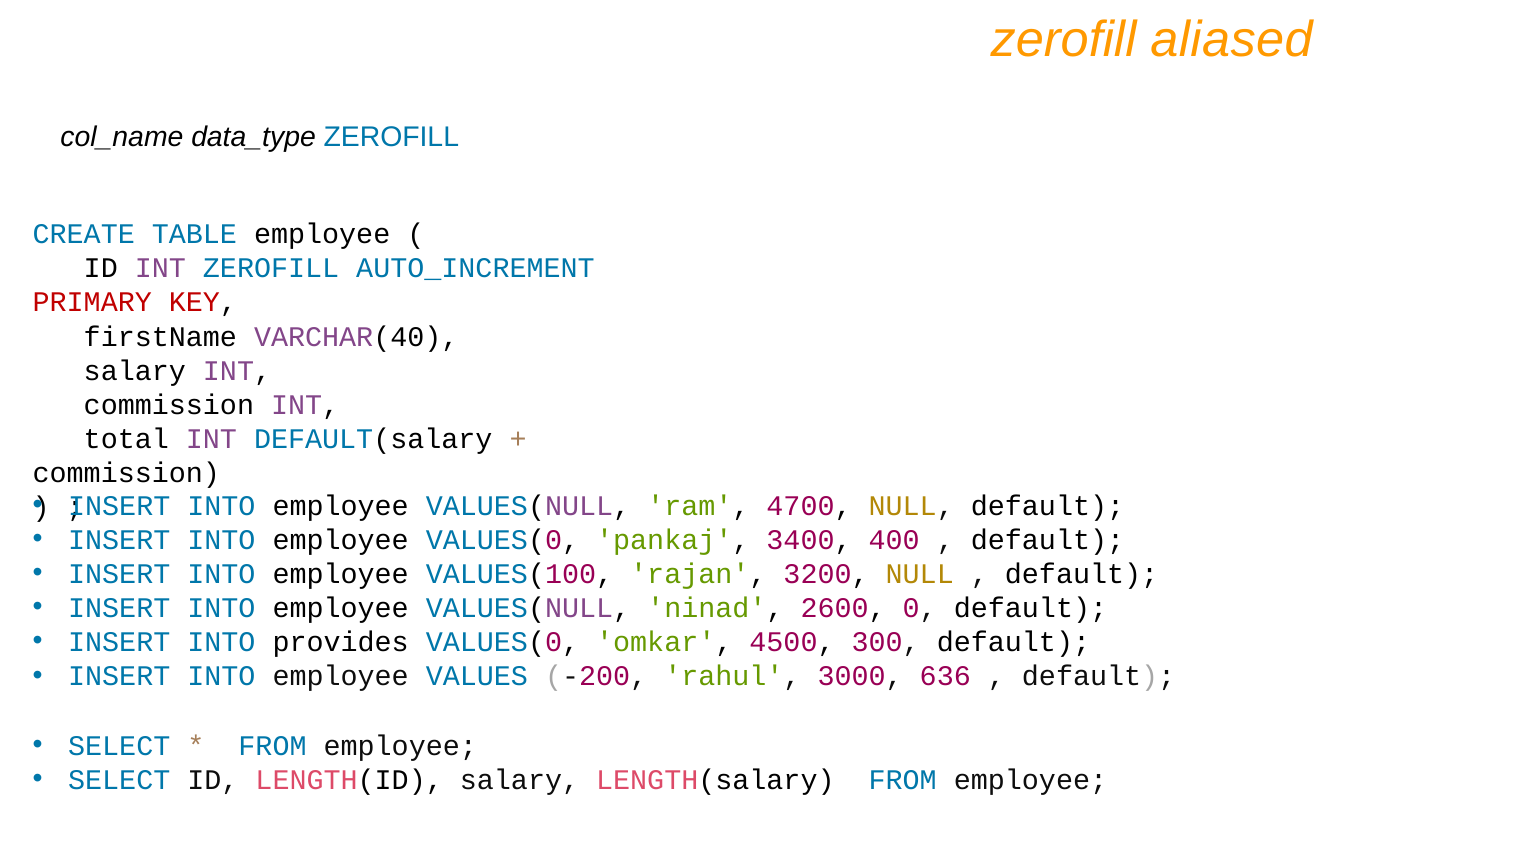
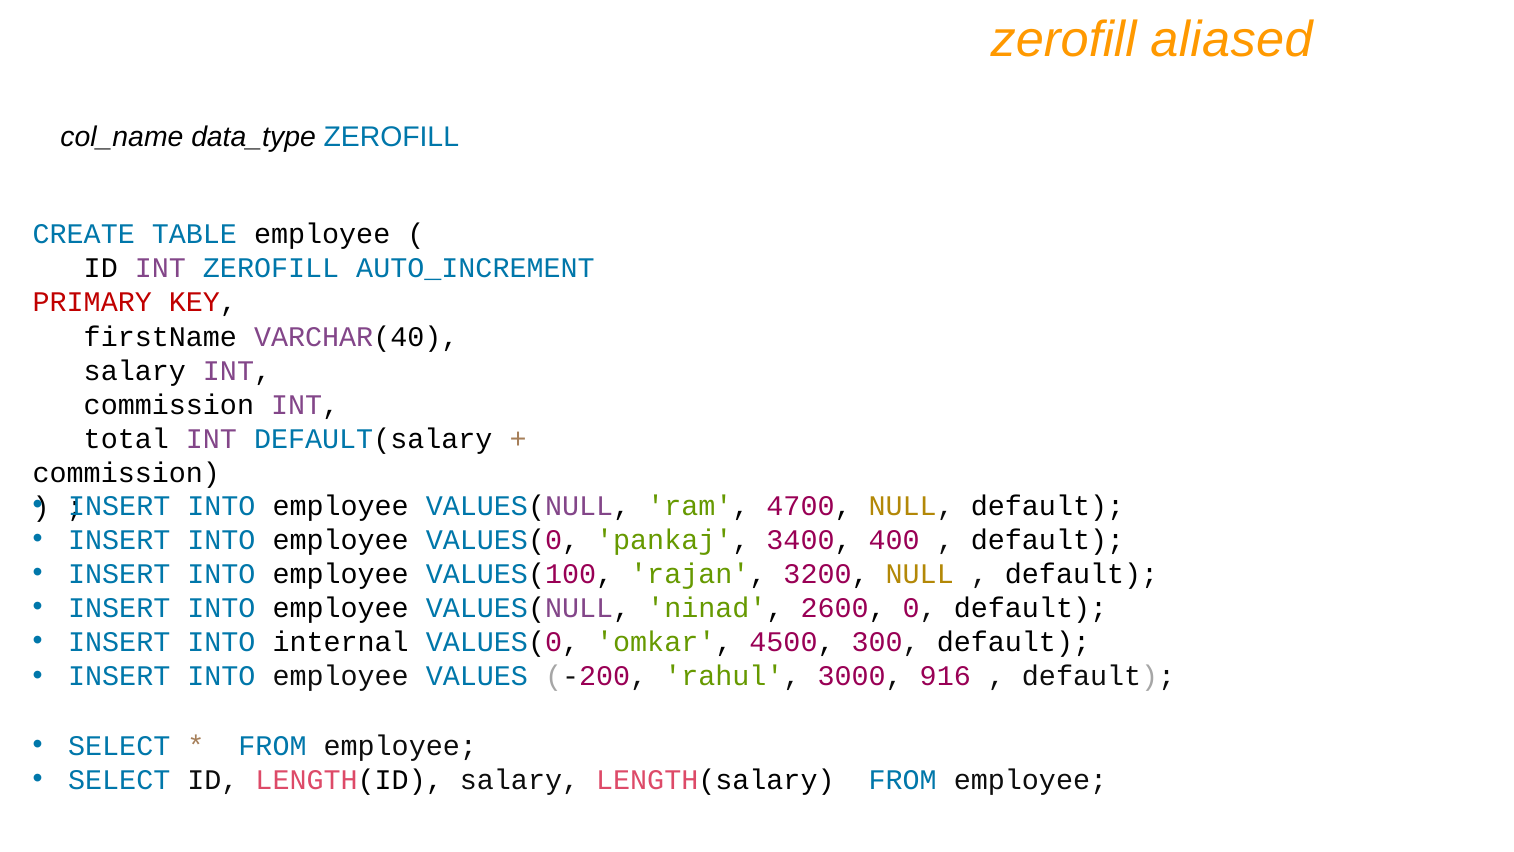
provides: provides -> internal
636: 636 -> 916
